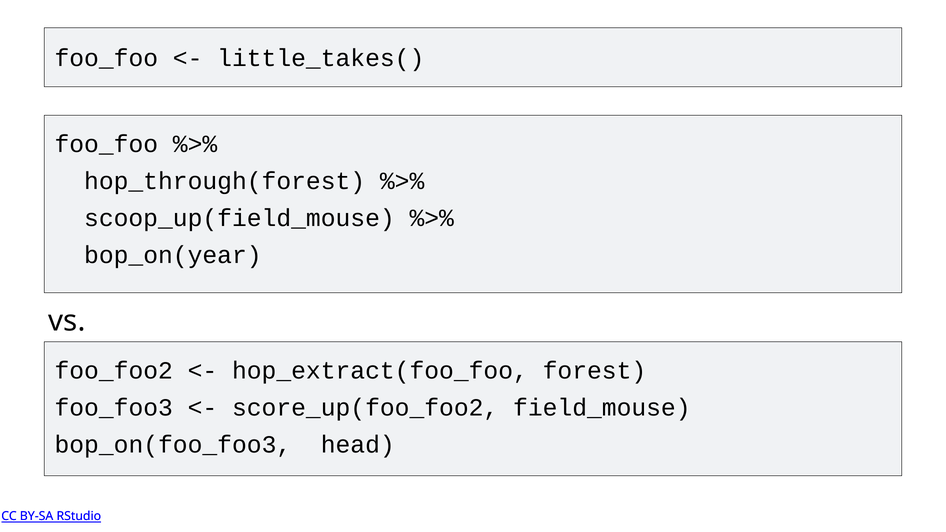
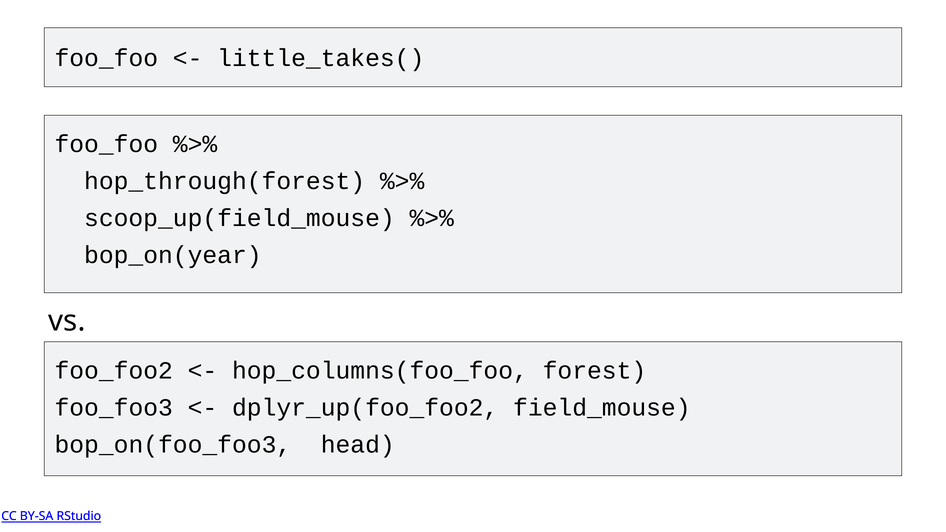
hop_extract(foo_foo: hop_extract(foo_foo -> hop_columns(foo_foo
score_up(foo_foo2: score_up(foo_foo2 -> dplyr_up(foo_foo2
